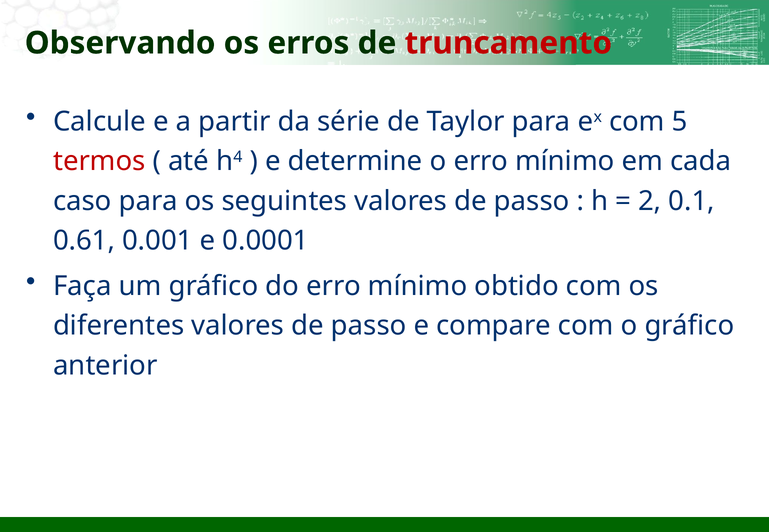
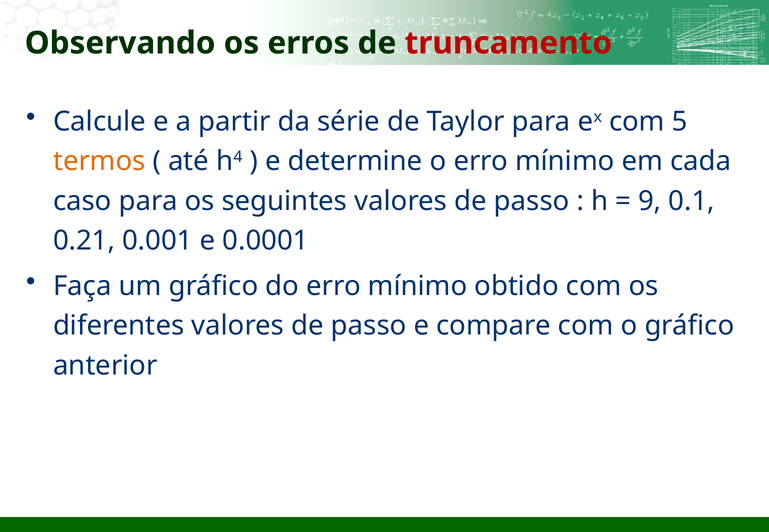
termos colour: red -> orange
2: 2 -> 9
0.61: 0.61 -> 0.21
